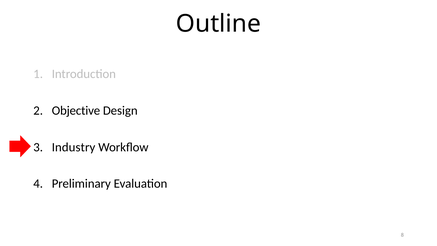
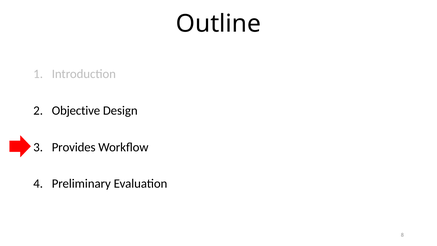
Industry: Industry -> Provides
